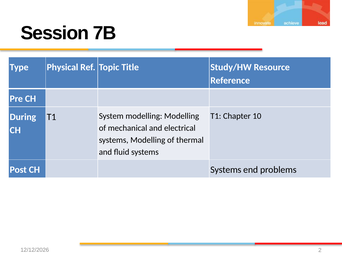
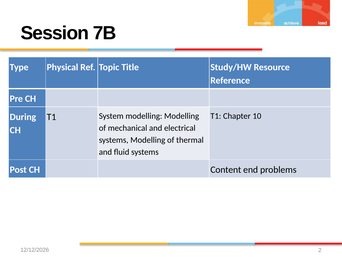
CH Systems: Systems -> Content
